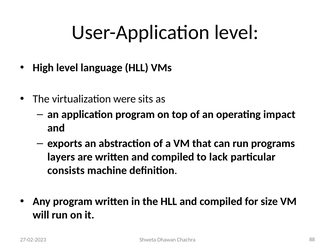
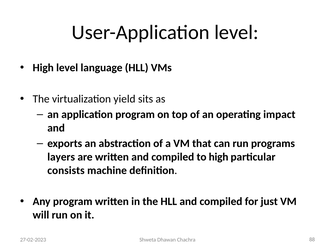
were: were -> yield
to lack: lack -> high
size: size -> just
